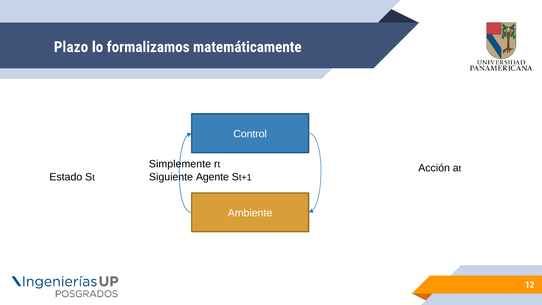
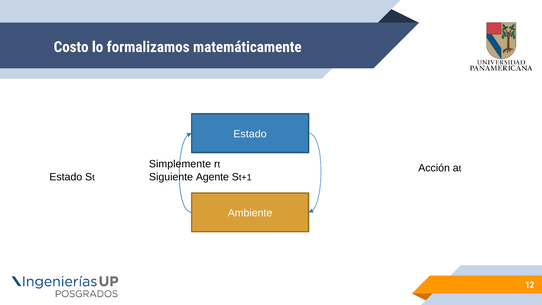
Plazo: Plazo -> Costo
Control at (250, 134): Control -> Estado
